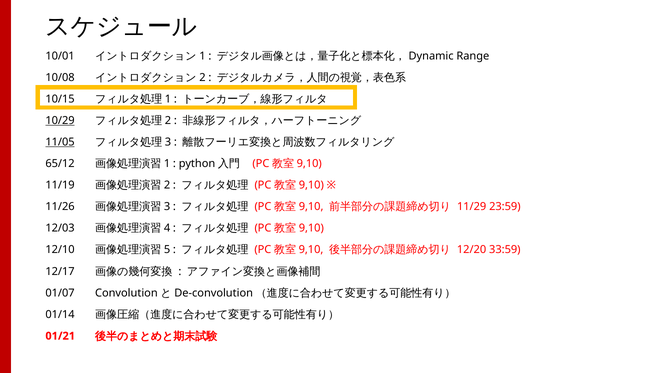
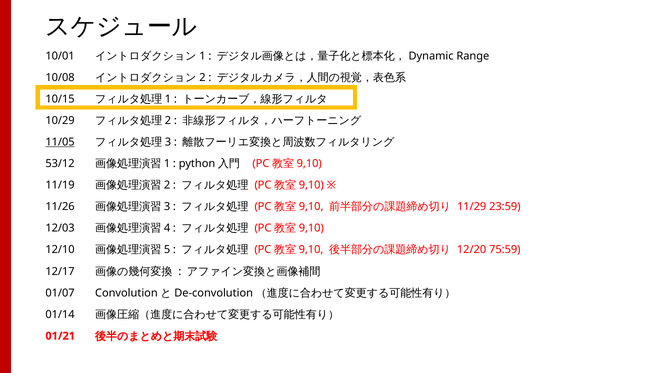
10/29 underline: present -> none
65/12: 65/12 -> 53/12
33:59: 33:59 -> 75:59
